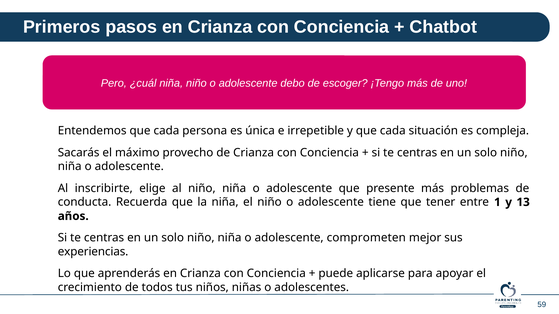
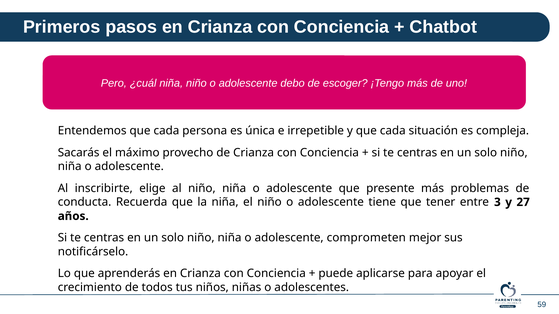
1: 1 -> 3
13: 13 -> 27
experiencias: experiencias -> notificárselo
